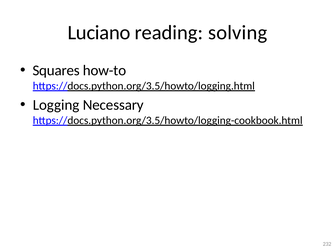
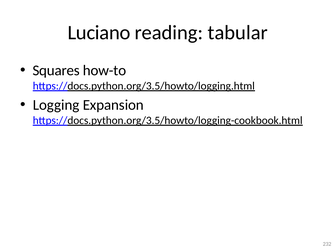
solving: solving -> tabular
Necessary: Necessary -> Expansion
